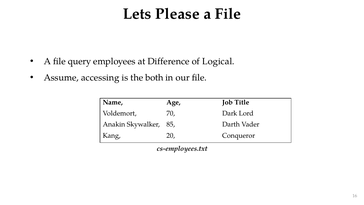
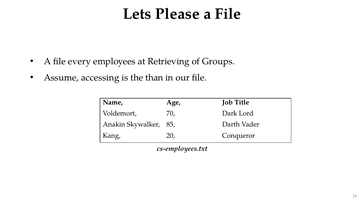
query: query -> every
Difference: Difference -> Retrieving
Logical: Logical -> Groups
both: both -> than
